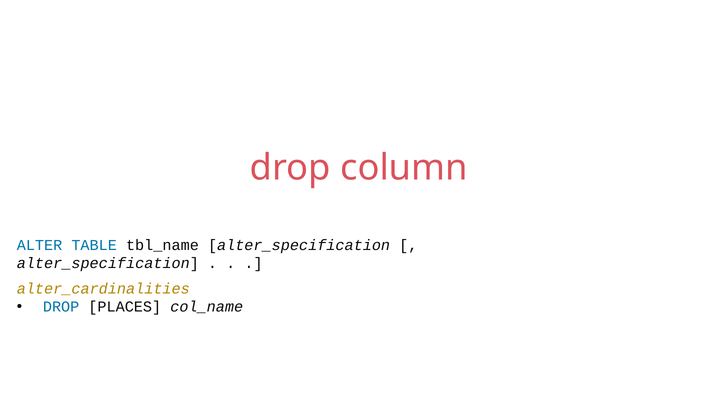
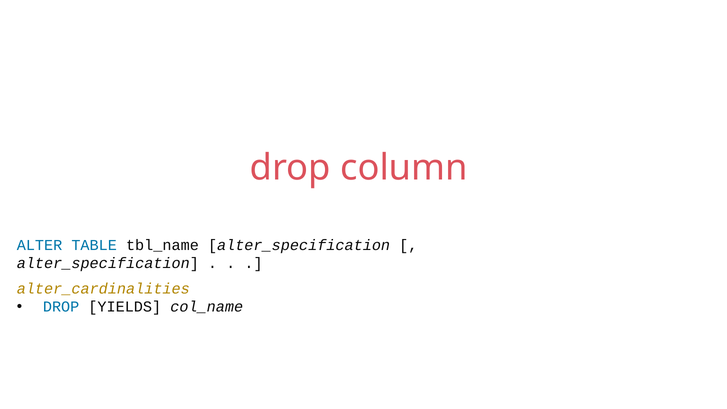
PLACES: PLACES -> YIELDS
